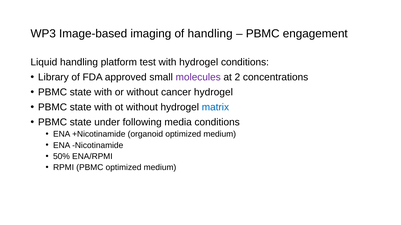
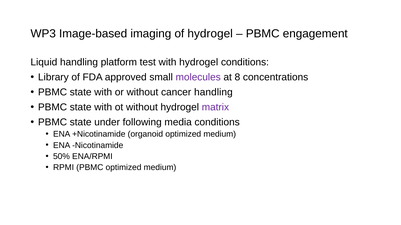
of handling: handling -> hydrogel
2: 2 -> 8
cancer hydrogel: hydrogel -> handling
matrix colour: blue -> purple
